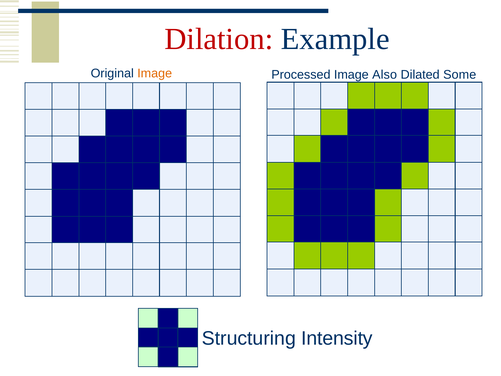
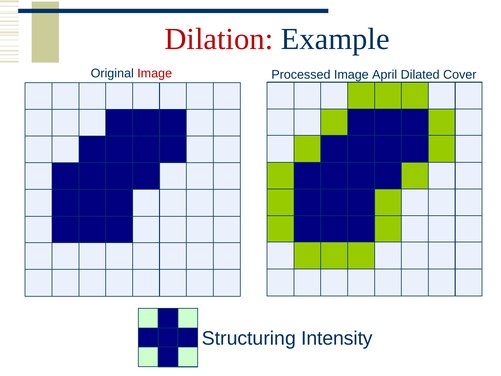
Image at (155, 73) colour: orange -> red
Also: Also -> April
Some: Some -> Cover
